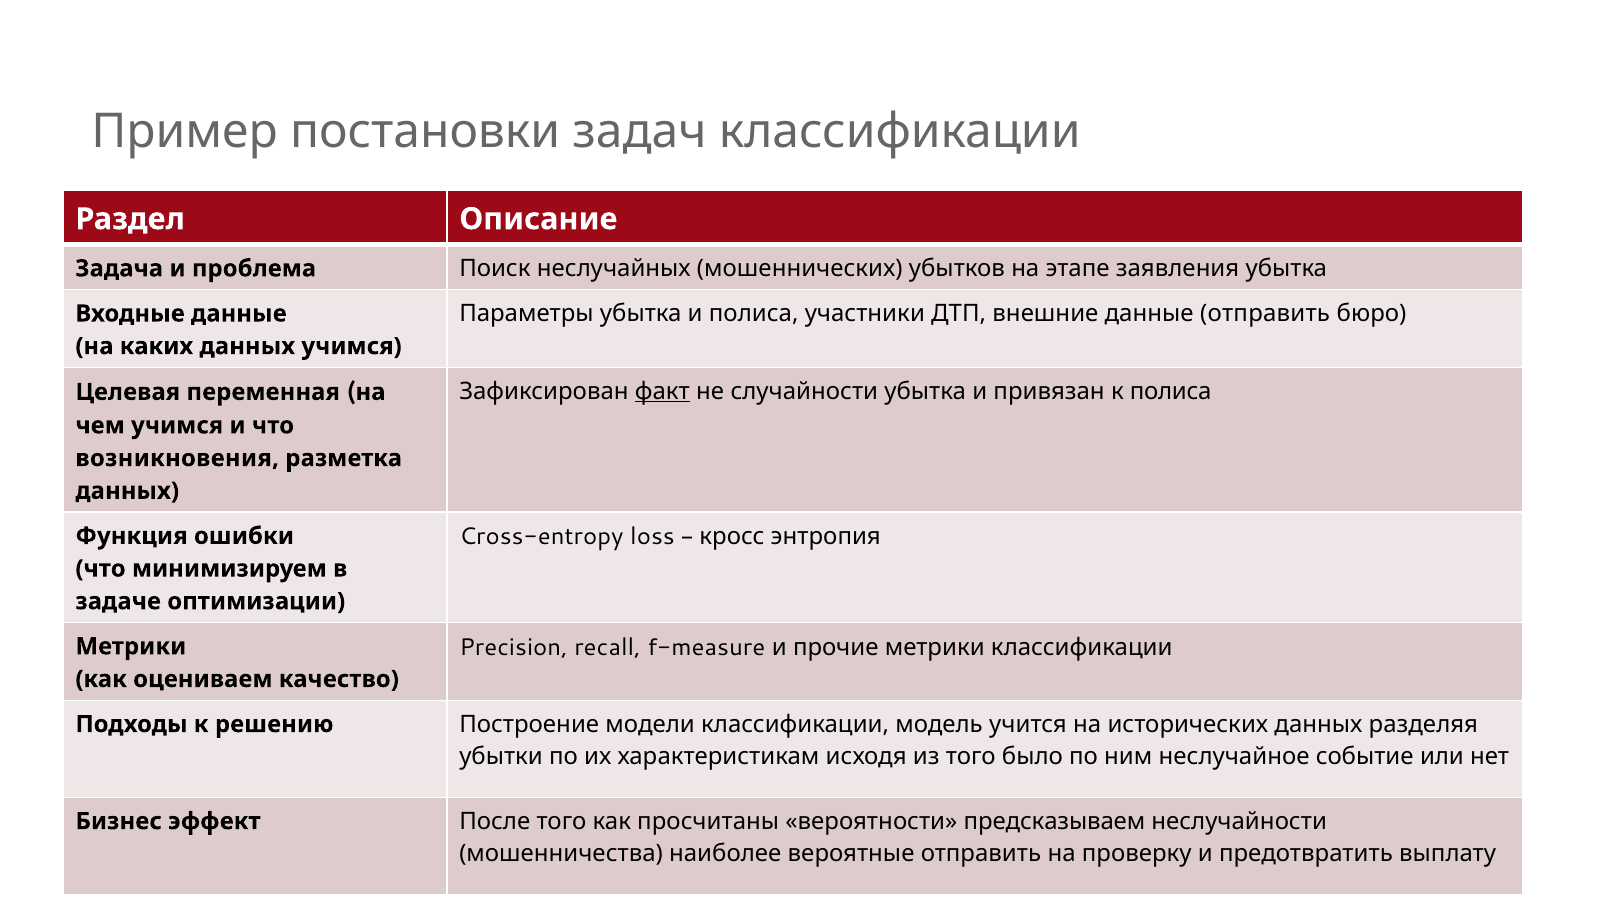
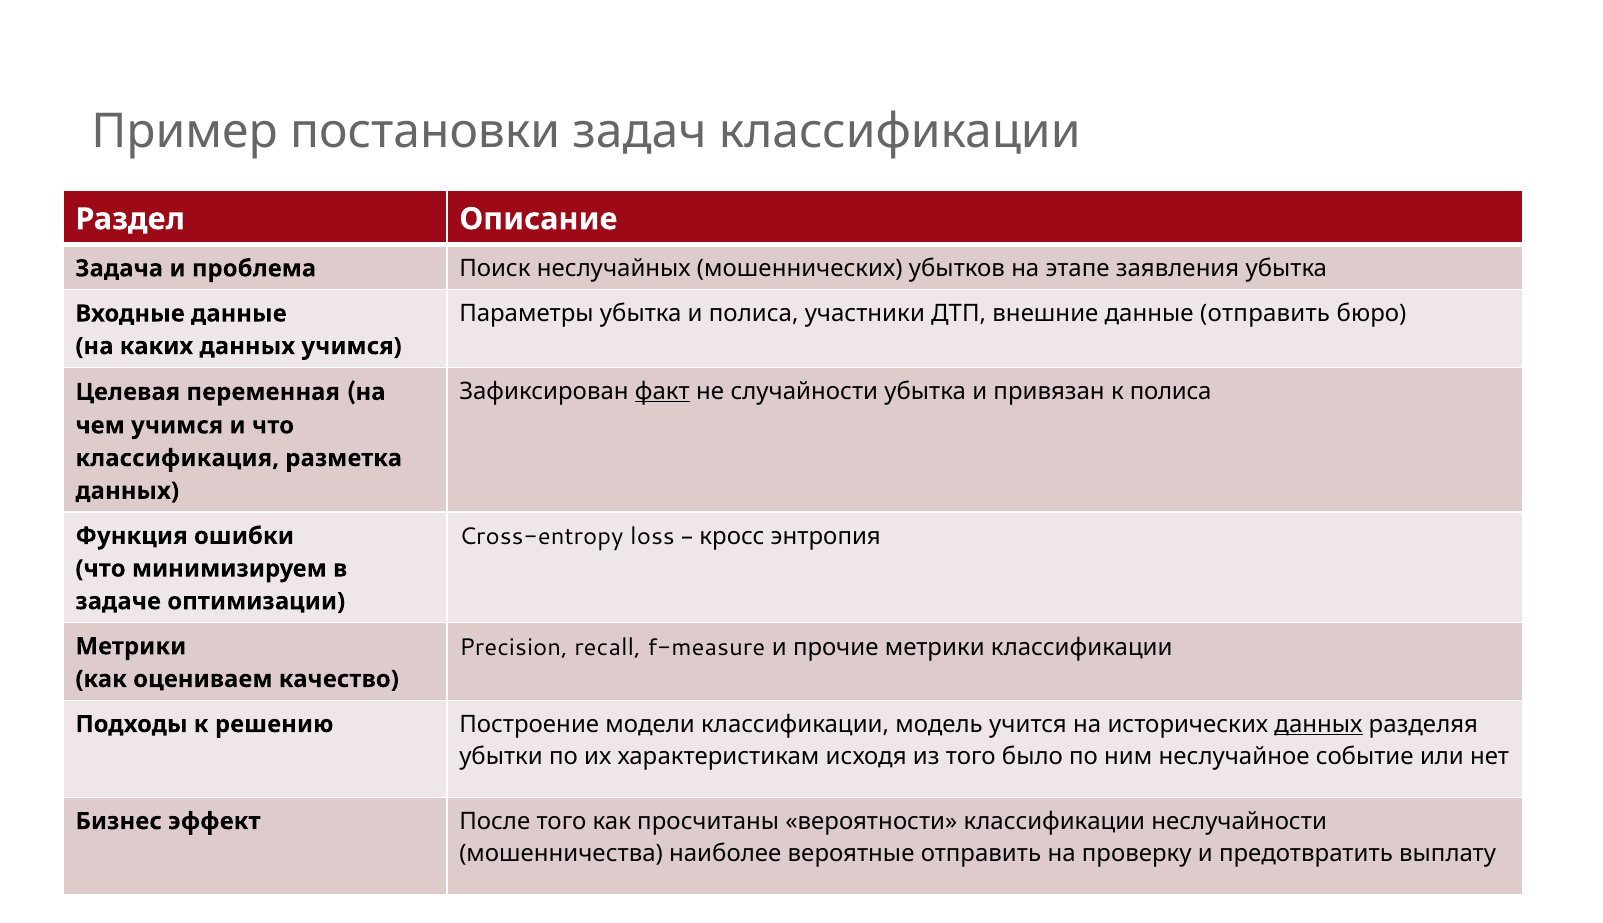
возникновения: возникновения -> классификация
данных at (1318, 724) underline: none -> present
вероятности предсказываем: предсказываем -> классификации
